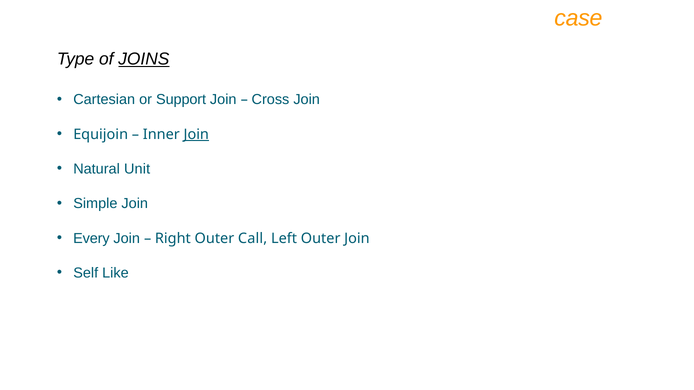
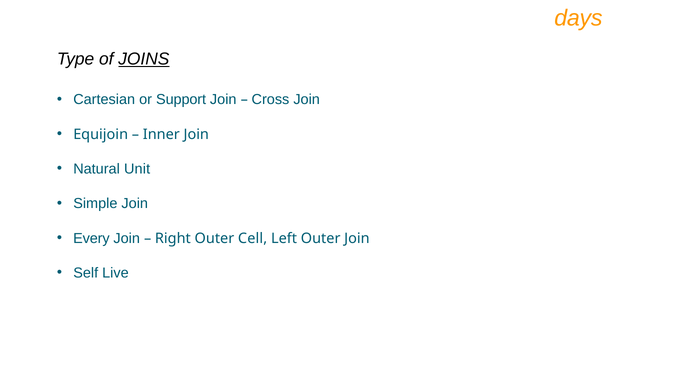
case: case -> days
Join at (196, 134) underline: present -> none
Call: Call -> Cell
Like: Like -> Live
